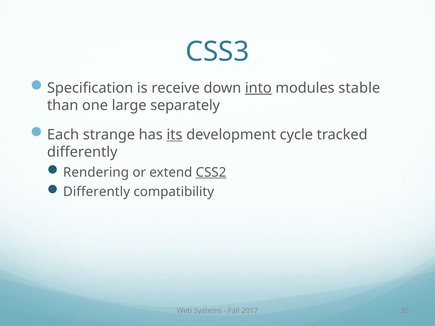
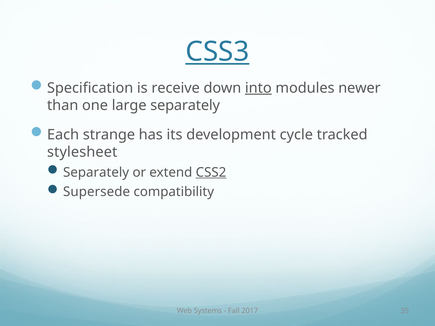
CSS3 underline: none -> present
stable: stable -> newer
its underline: present -> none
differently at (82, 152): differently -> stylesheet
Rendering at (96, 172): Rendering -> Separately
Differently at (97, 192): Differently -> Supersede
